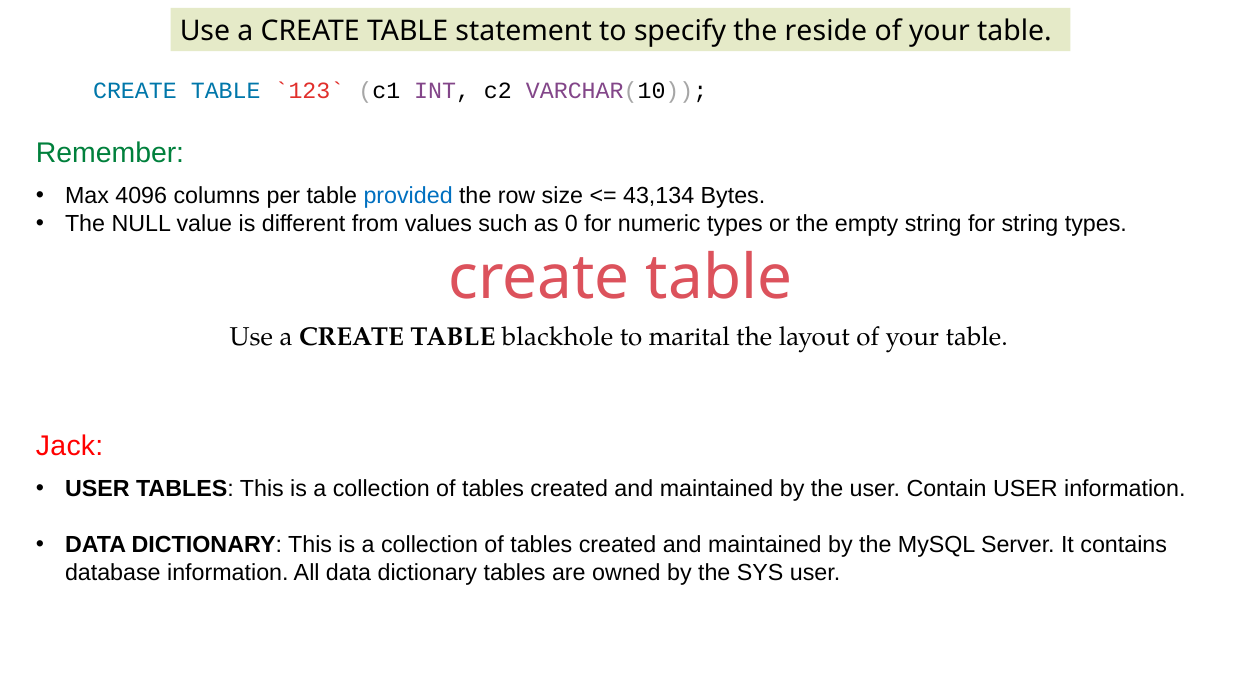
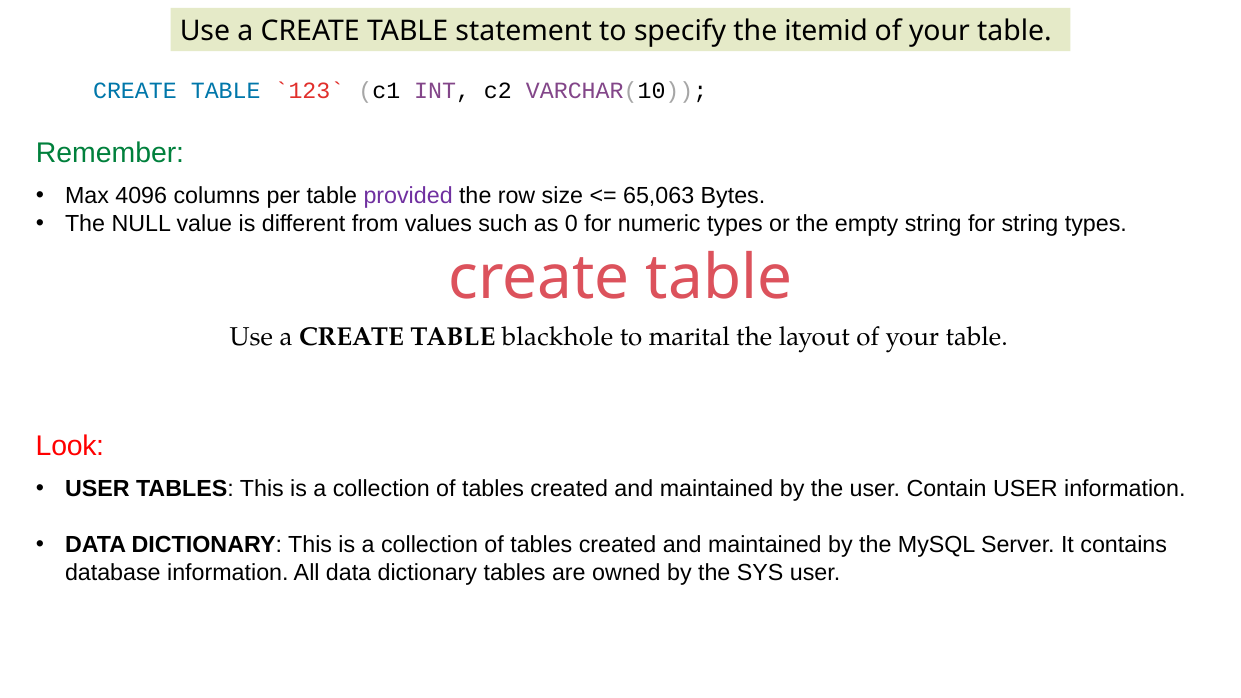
reside: reside -> itemid
provided colour: blue -> purple
43,134: 43,134 -> 65,063
Jack: Jack -> Look
